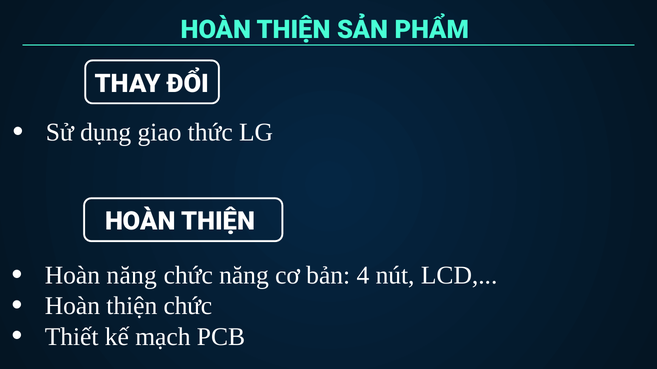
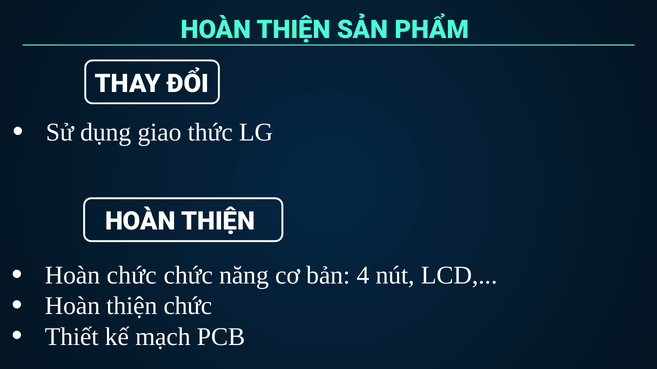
Hoàn năng: năng -> chức
